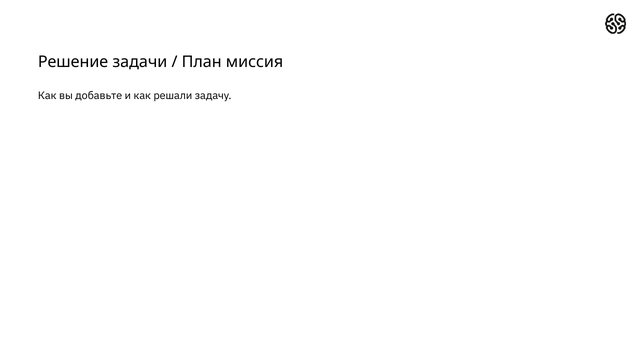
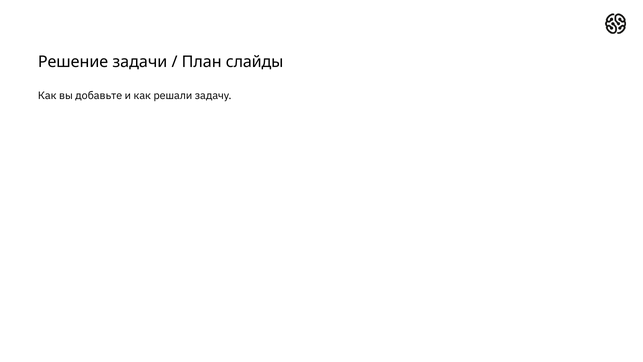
миссия: миссия -> слайды
